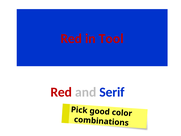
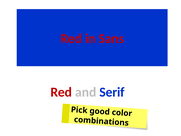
Tool: Tool -> Sans
